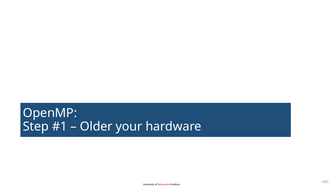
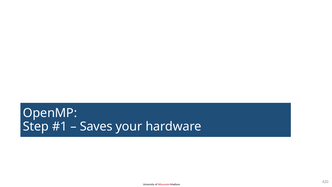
Older: Older -> Saves
